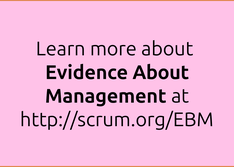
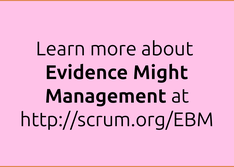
Evidence About: About -> Might
